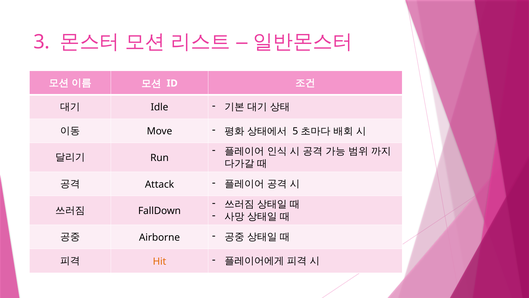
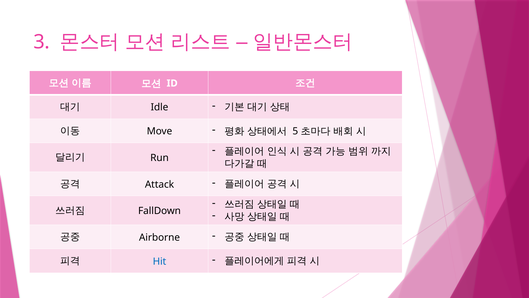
Hit colour: orange -> blue
